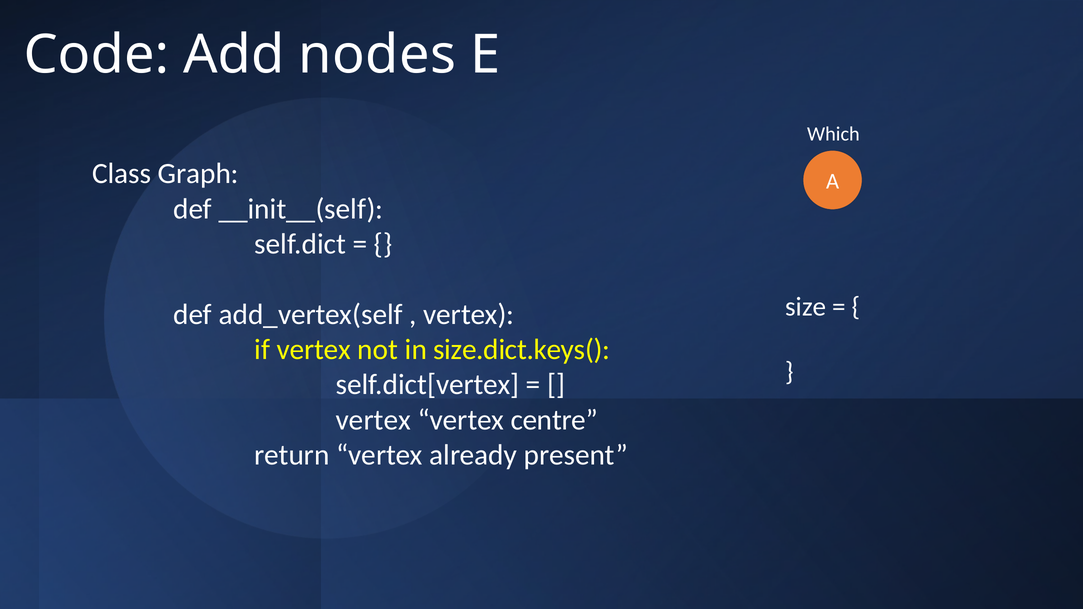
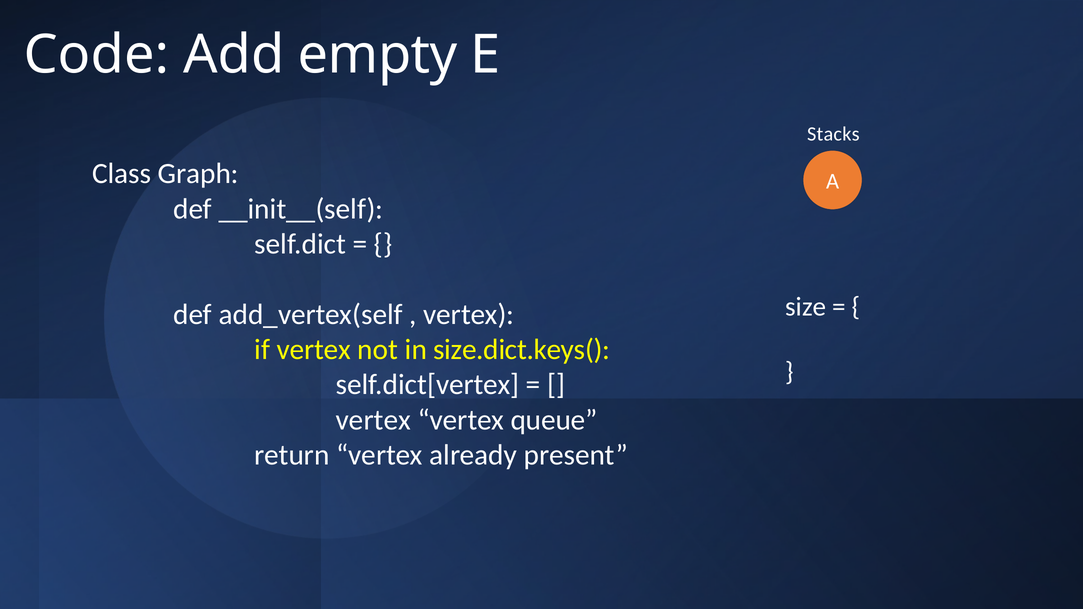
nodes: nodes -> empty
Which: Which -> Stacks
centre: centre -> queue
